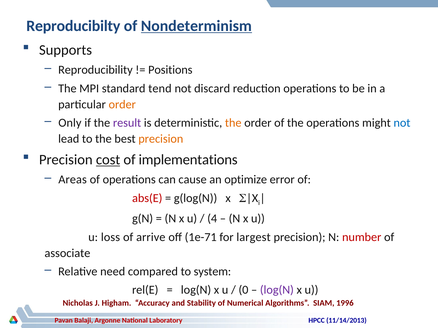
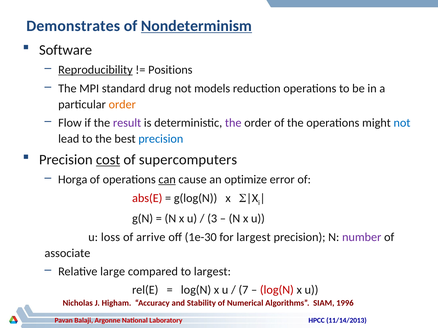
Reproducibilty: Reproducibilty -> Demonstrates
Supports: Supports -> Software
Reproducibility underline: none -> present
tend: tend -> drug
discard: discard -> models
Only: Only -> Flow
the at (233, 123) colour: orange -> purple
precision at (161, 139) colour: orange -> blue
implementations: implementations -> supercomputers
Areas: Areas -> Horga
can underline: none -> present
4: 4 -> 3
1e-71: 1e-71 -> 1e-30
number colour: red -> purple
need: need -> large
to system: system -> largest
0: 0 -> 7
log(N at (277, 290) colour: purple -> red
